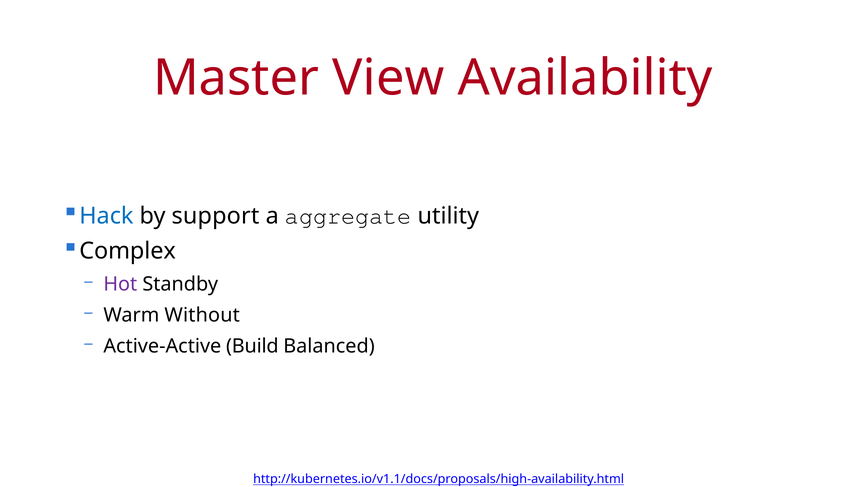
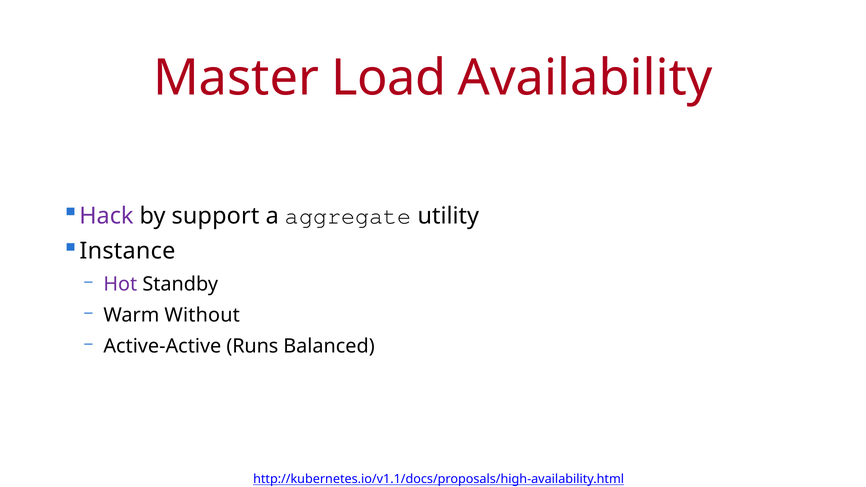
View: View -> Load
Hack colour: blue -> purple
Complex: Complex -> Instance
Build: Build -> Runs
